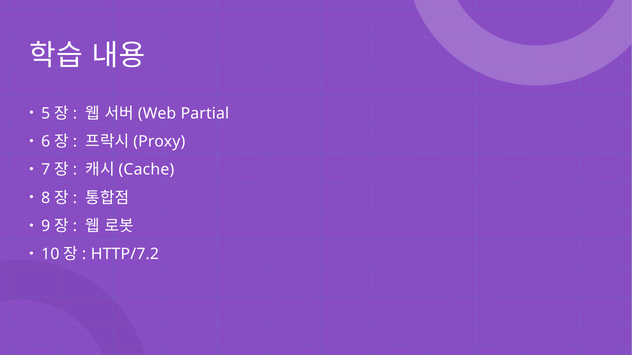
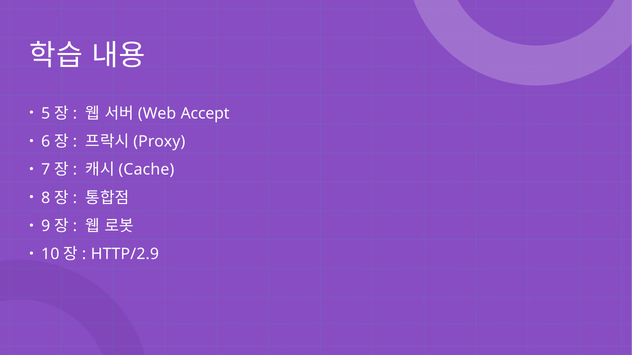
Partial: Partial -> Accept
HTTP/7.2: HTTP/7.2 -> HTTP/2.9
